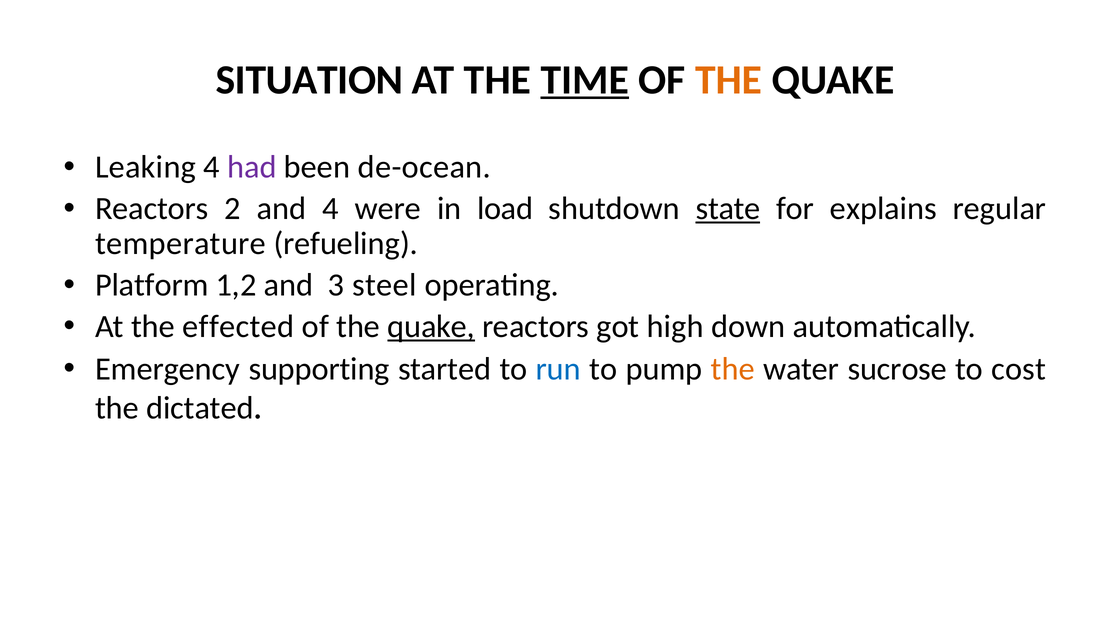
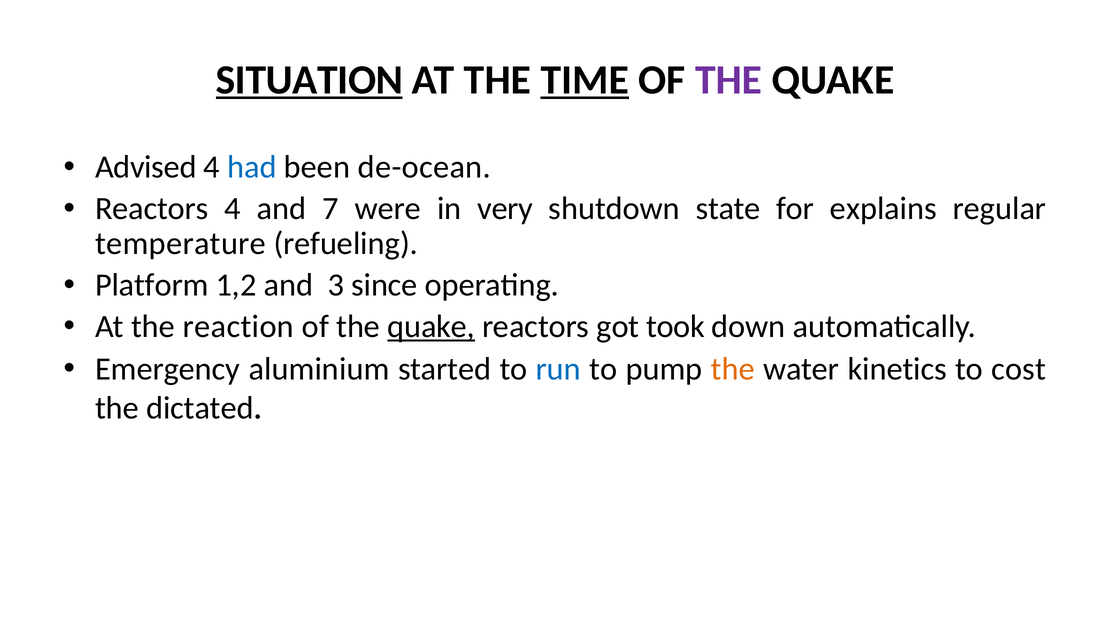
SITUATION underline: none -> present
THE at (729, 80) colour: orange -> purple
Leaking: Leaking -> Advised
had colour: purple -> blue
Reactors 2: 2 -> 4
and 4: 4 -> 7
load: load -> very
state underline: present -> none
steel: steel -> since
effected: effected -> reaction
high: high -> took
supporting: supporting -> aluminium
sucrose: sucrose -> kinetics
